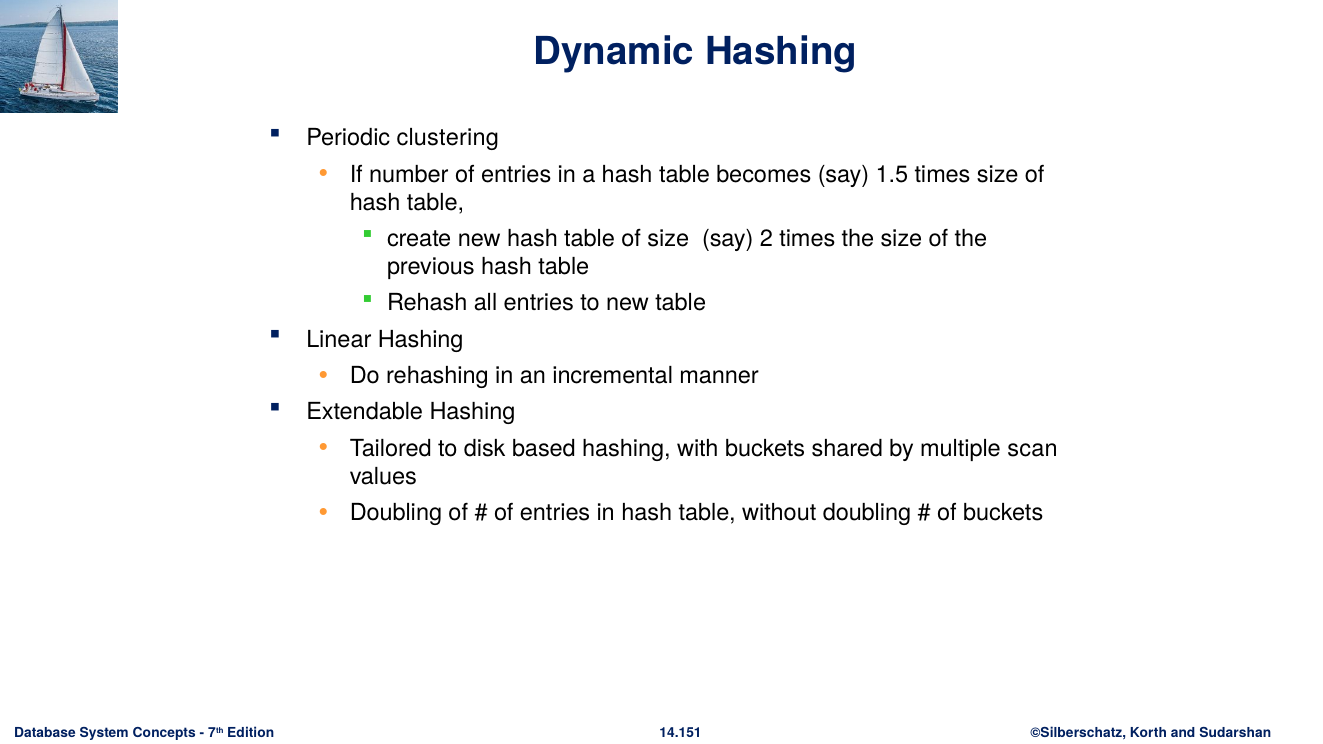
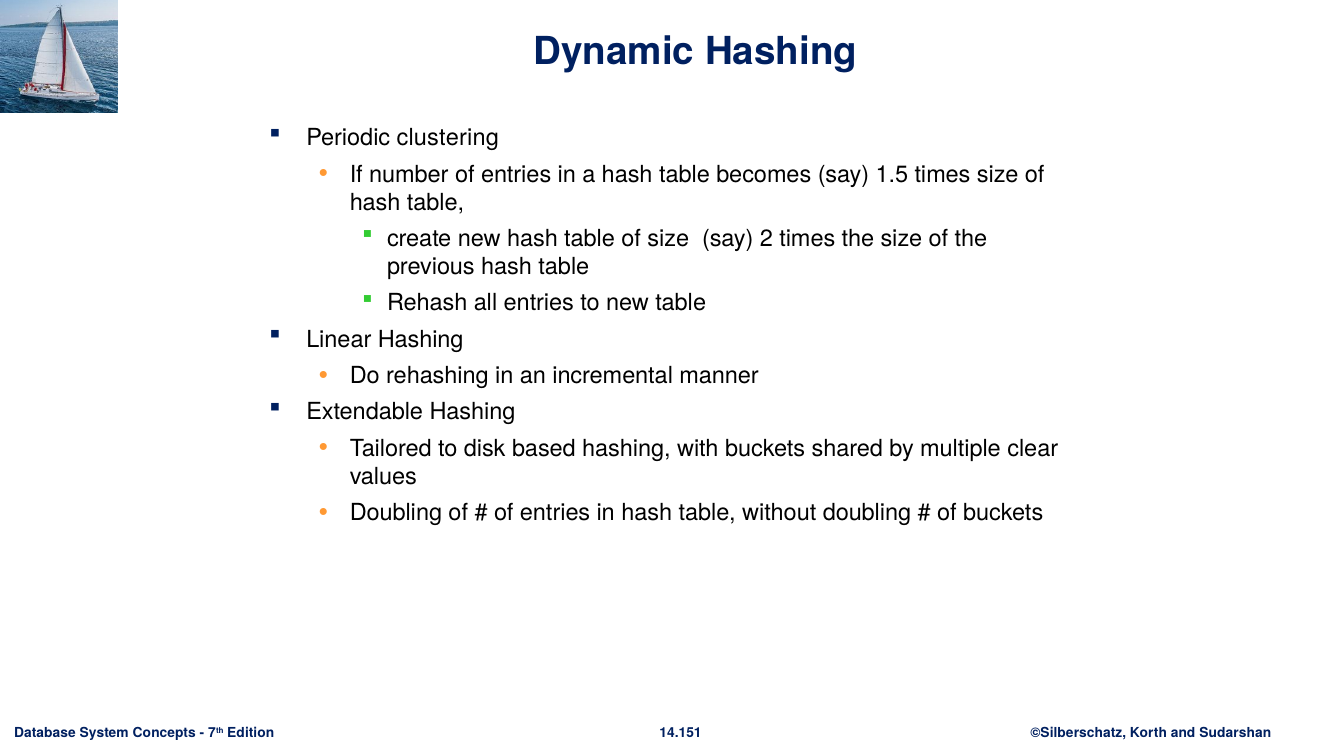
scan: scan -> clear
